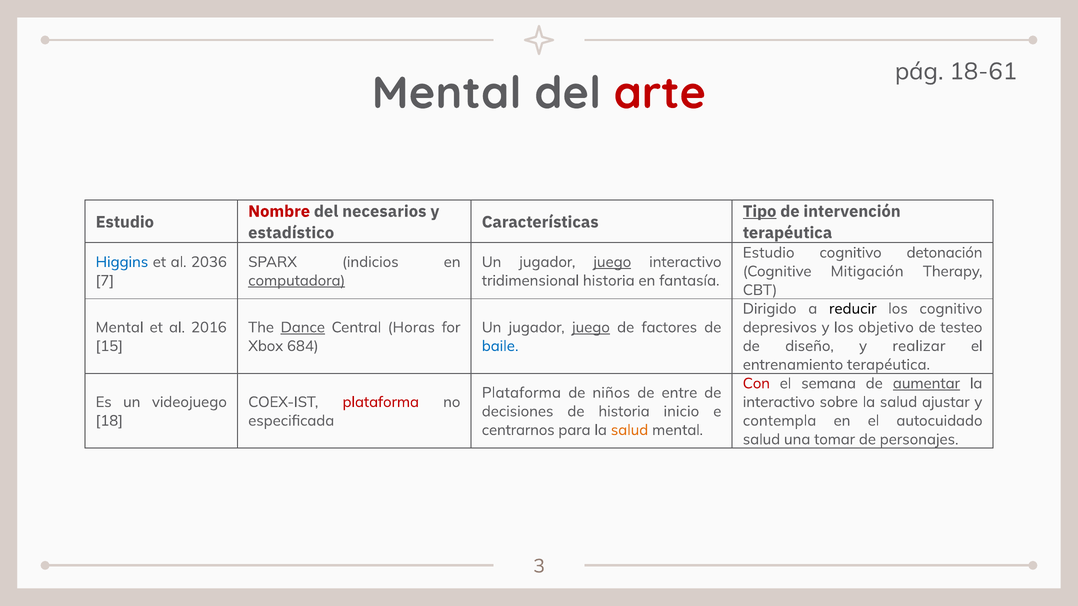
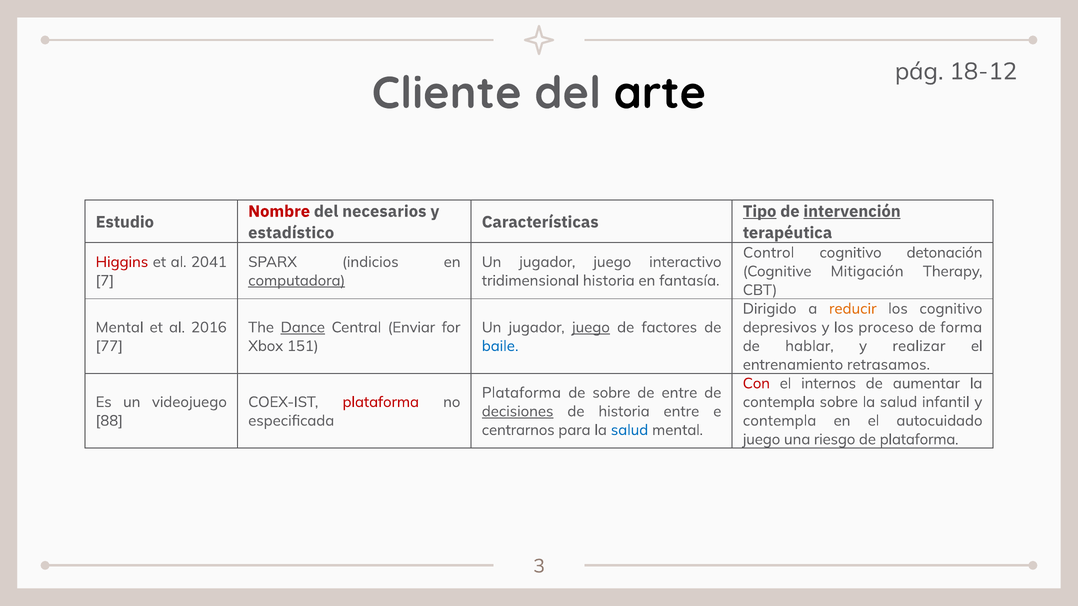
18-61: 18-61 -> 18-12
Mental at (447, 93): Mental -> Cliente
arte colour: red -> black
intervención underline: none -> present
Estudio at (769, 253): Estudio -> Control
Higgins colour: blue -> red
2036: 2036 -> 2041
juego at (612, 262) underline: present -> none
reducir colour: black -> orange
Horas: Horas -> Enviar
objetivo: objetivo -> proceso
testeo: testeo -> forma
15: 15 -> 77
684: 684 -> 151
diseño: diseño -> hablar
entrenamiento terapéutica: terapéutica -> retrasamos
semana: semana -> internos
aumentar underline: present -> none
de niños: niños -> sobre
interactivo at (779, 402): interactivo -> contempla
ajustar: ajustar -> infantil
decisiones underline: none -> present
historia inicio: inicio -> entre
18: 18 -> 88
salud at (630, 430) colour: orange -> blue
salud at (761, 440): salud -> juego
tomar: tomar -> riesgo
de personajes: personajes -> plataforma
